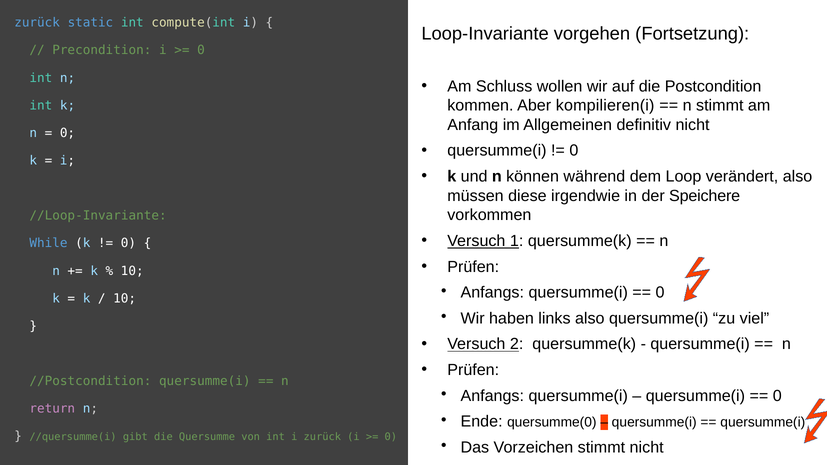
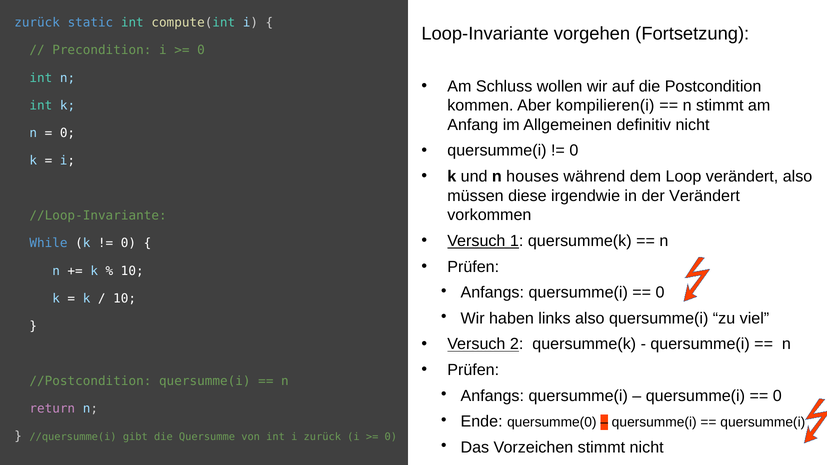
können: können -> houses
der Speichere: Speichere -> Verändert
